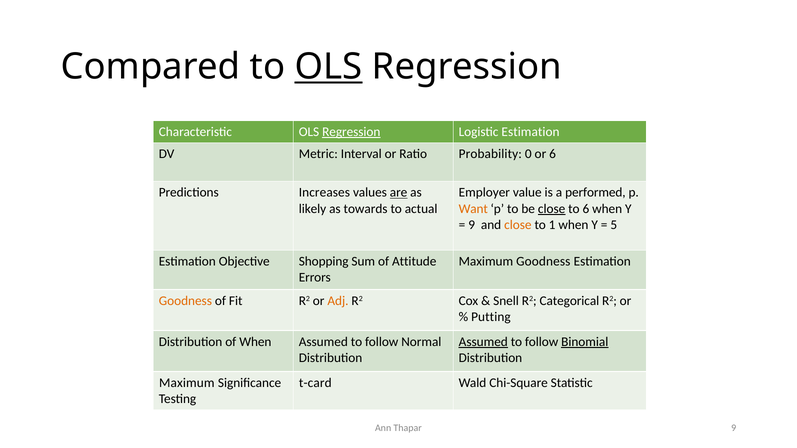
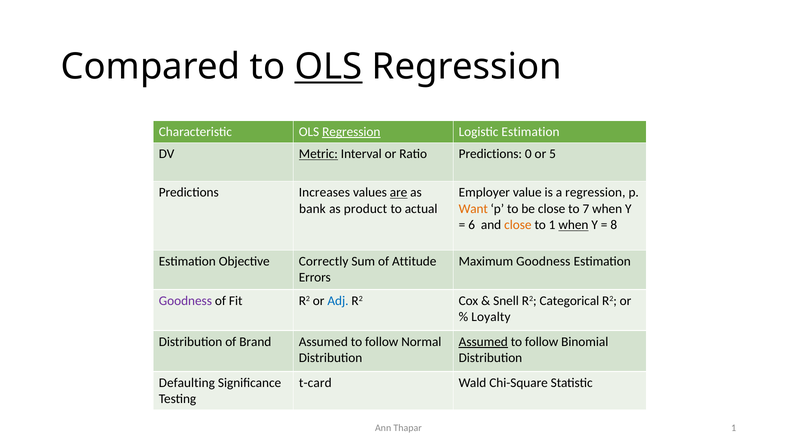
Metric underline: none -> present
Ratio Probability: Probability -> Predictions
or 6: 6 -> 5
a performed: performed -> regression
likely: likely -> bank
towards: towards -> product
close at (552, 209) underline: present -> none
to 6: 6 -> 7
9 at (472, 225): 9 -> 6
when at (573, 225) underline: none -> present
5: 5 -> 8
Shopping: Shopping -> Correctly
Goodness at (185, 301) colour: orange -> purple
Adj colour: orange -> blue
Putting: Putting -> Loyalty
of When: When -> Brand
Binomial underline: present -> none
Maximum at (187, 383): Maximum -> Defaulting
Thapar 9: 9 -> 1
